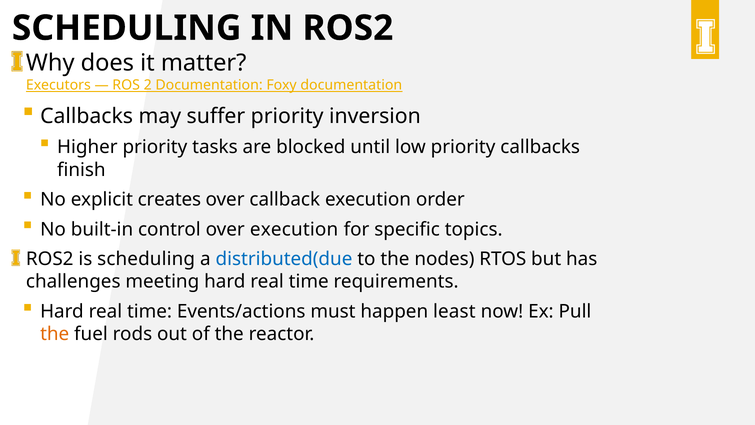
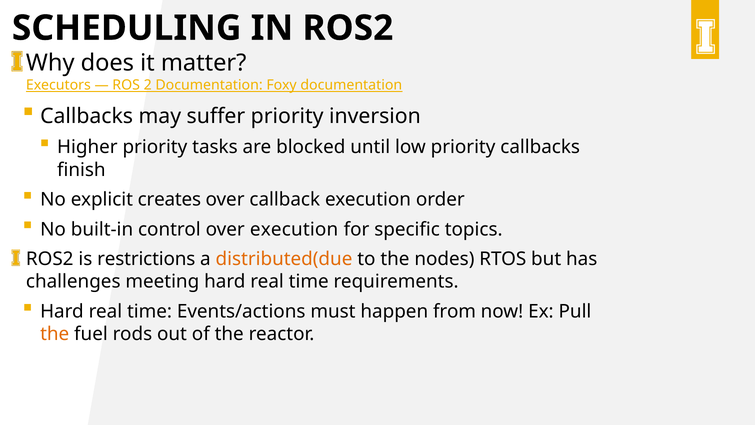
is scheduling: scheduling -> restrictions
distributed(due colour: blue -> orange
least: least -> from
